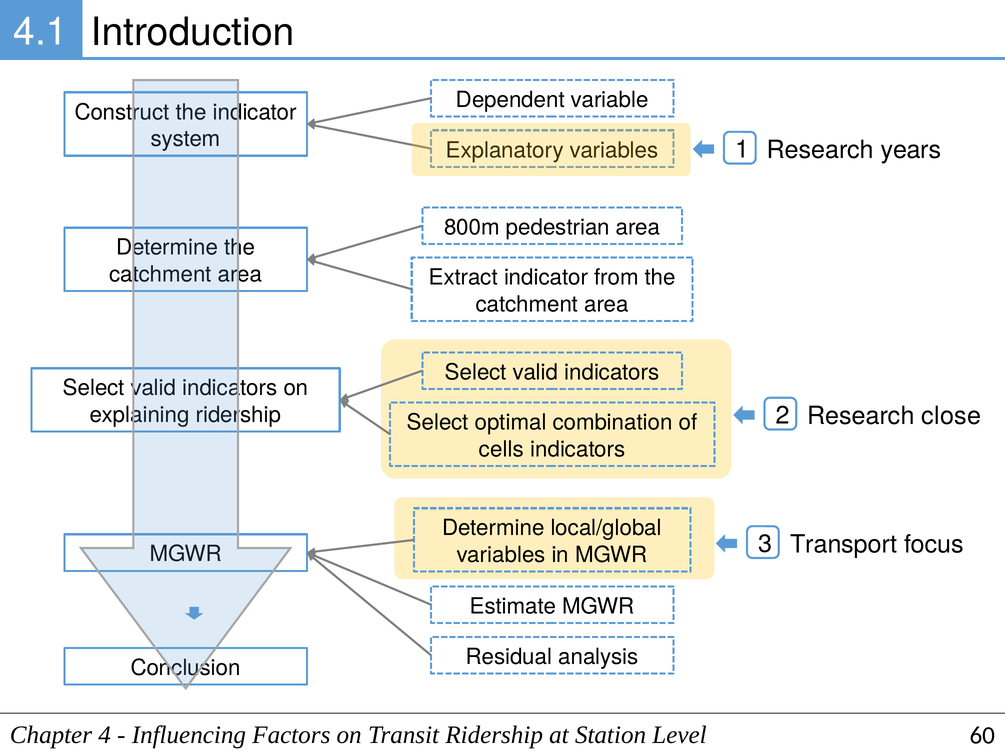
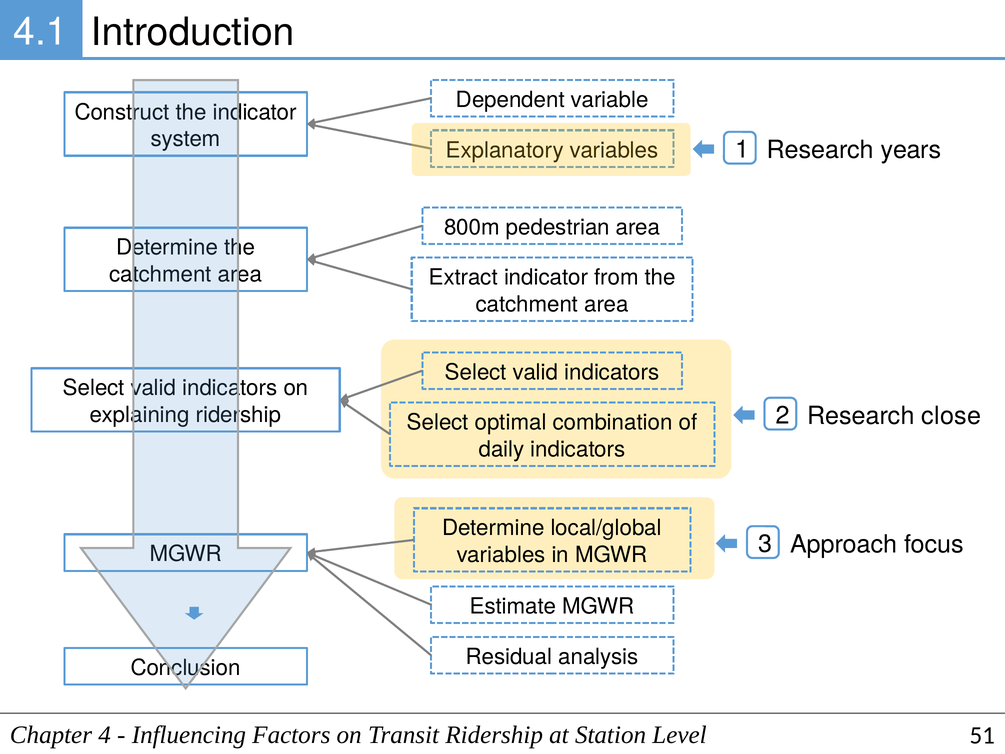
cells: cells -> daily
Transport: Transport -> Approach
60: 60 -> 51
